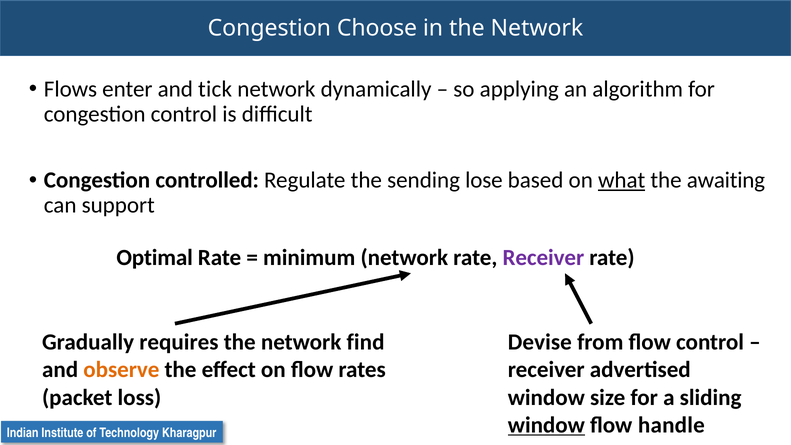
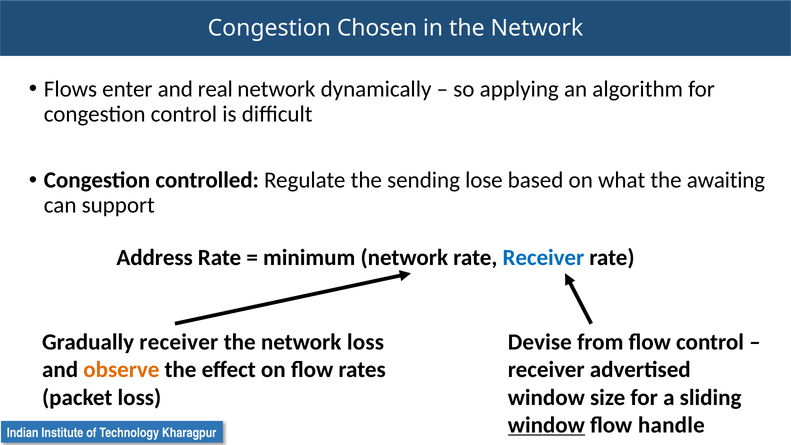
Choose: Choose -> Chosen
tick: tick -> real
what underline: present -> none
Optimal: Optimal -> Address
Receiver at (543, 258) colour: purple -> blue
Gradually requires: requires -> receiver
network find: find -> loss
